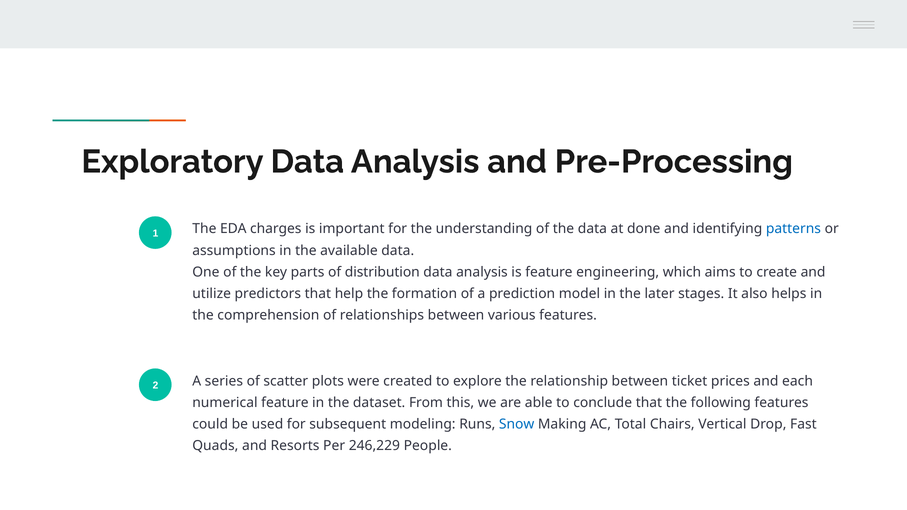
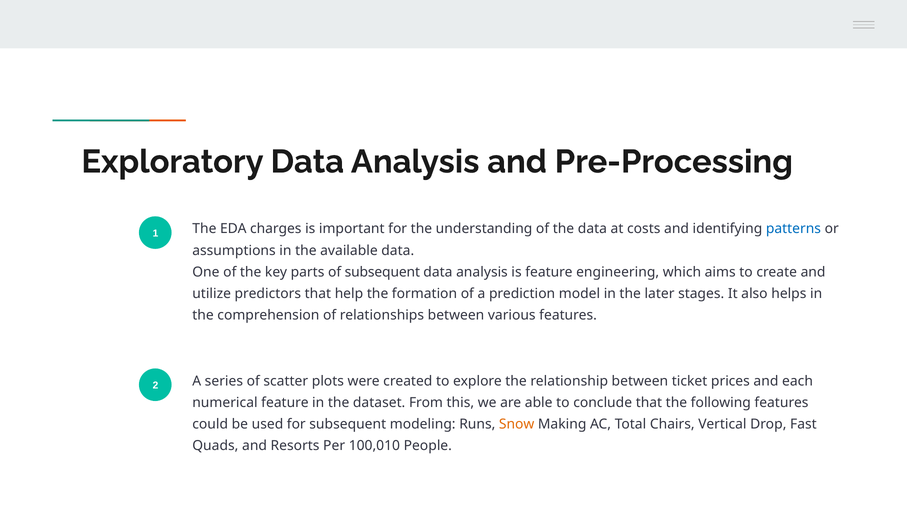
done: done -> costs
of distribution: distribution -> subsequent
Snow colour: blue -> orange
246,229: 246,229 -> 100,010
